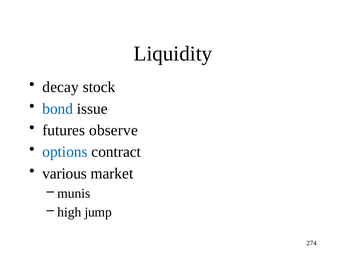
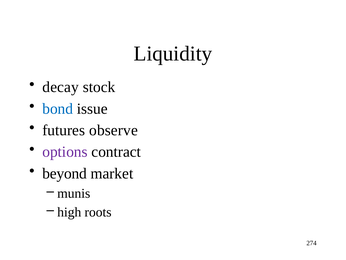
options colour: blue -> purple
various: various -> beyond
jump: jump -> roots
